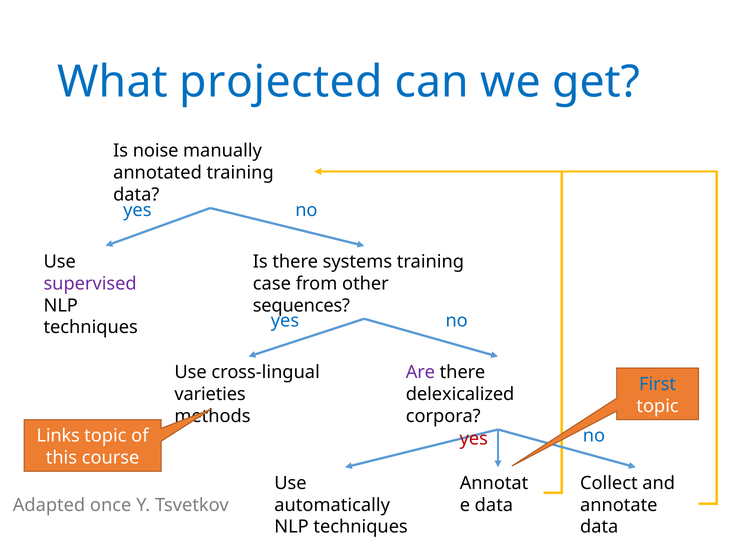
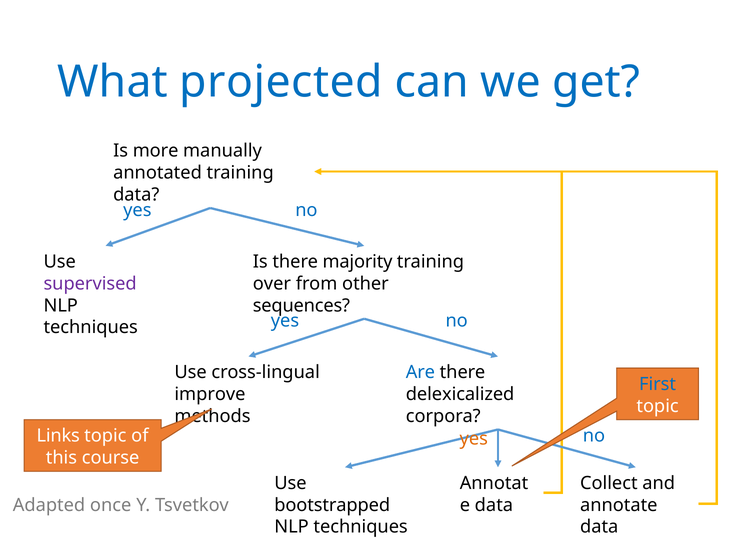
noise: noise -> more
systems: systems -> majority
case: case -> over
Are colour: purple -> blue
varieties: varieties -> improve
yes at (474, 438) colour: red -> orange
automatically: automatically -> bootstrapped
